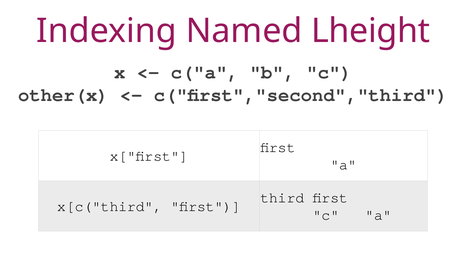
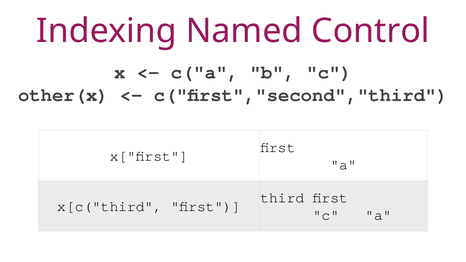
Lheight: Lheight -> Control
